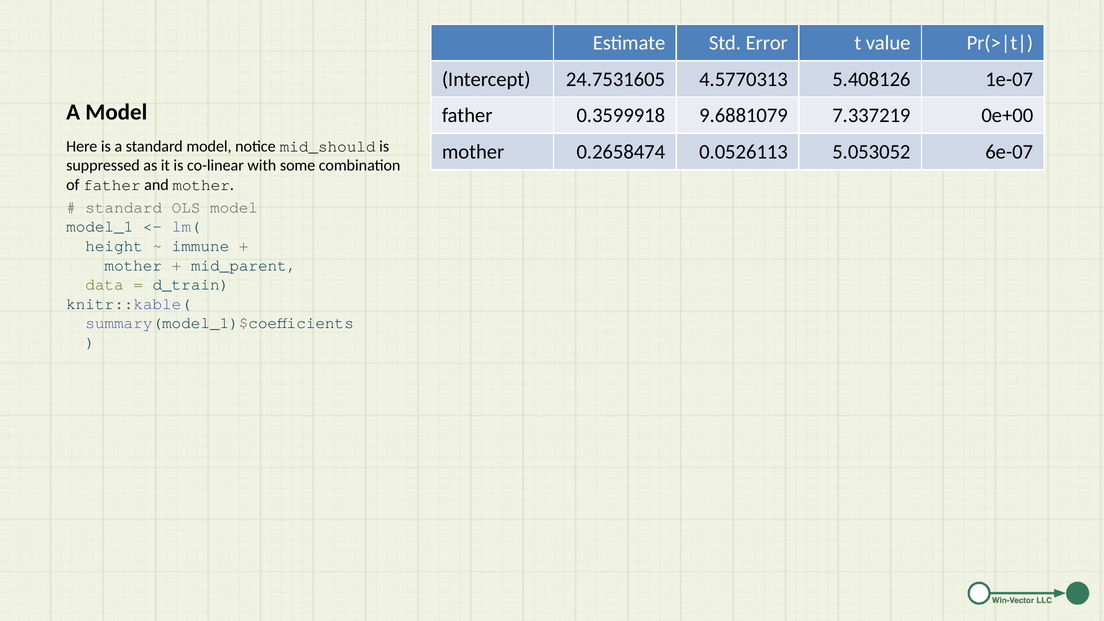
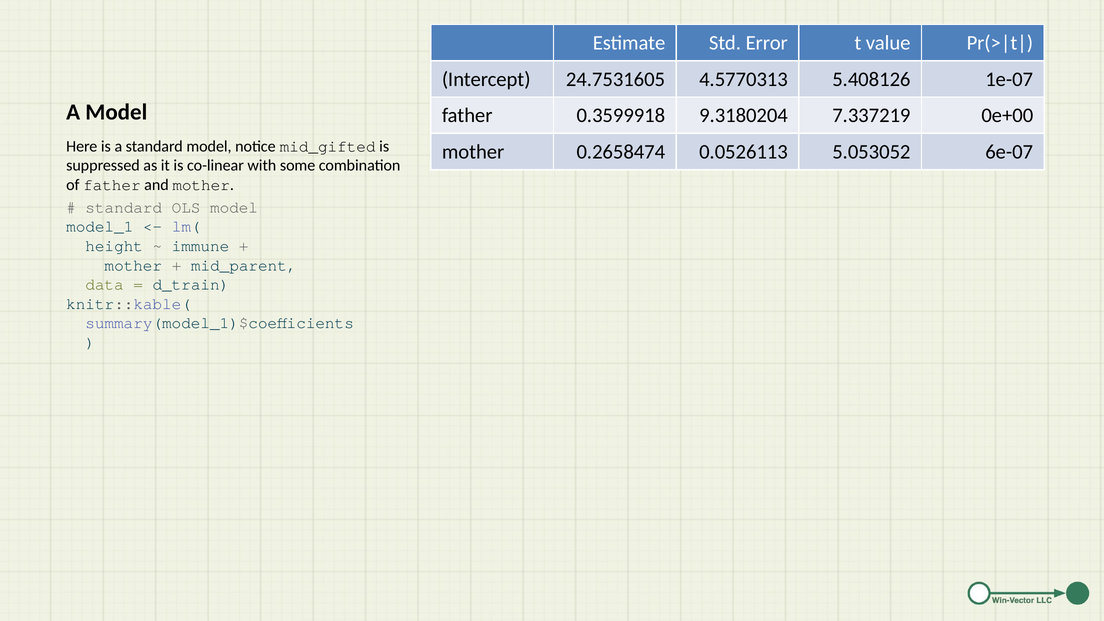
9.6881079: 9.6881079 -> 9.3180204
mid_should: mid_should -> mid_gifted
